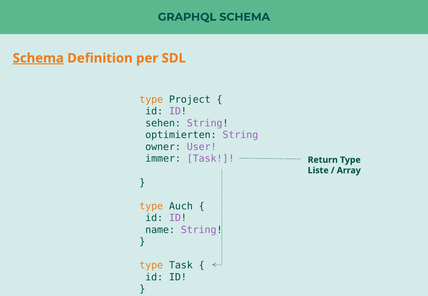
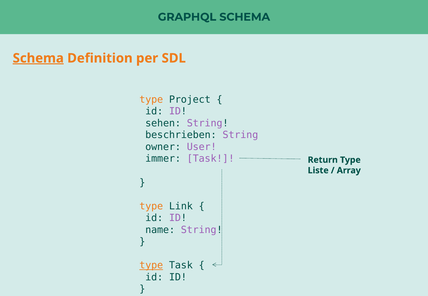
optimierten: optimierten -> beschrieben
Auch: Auch -> Link
type at (151, 266) underline: none -> present
